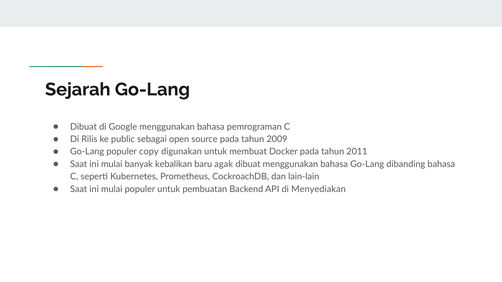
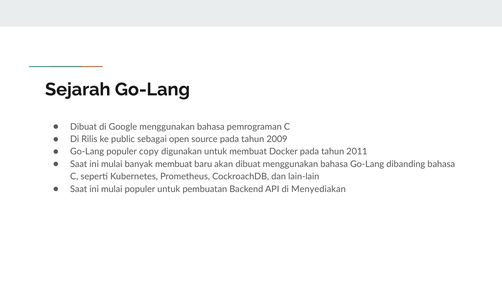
banyak kebalikan: kebalikan -> membuat
agak: agak -> akan
